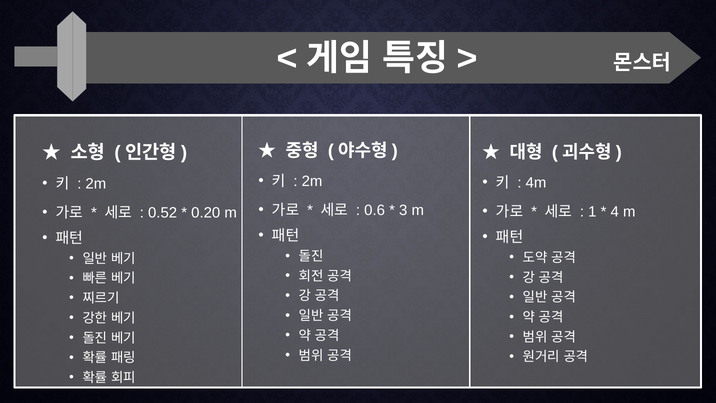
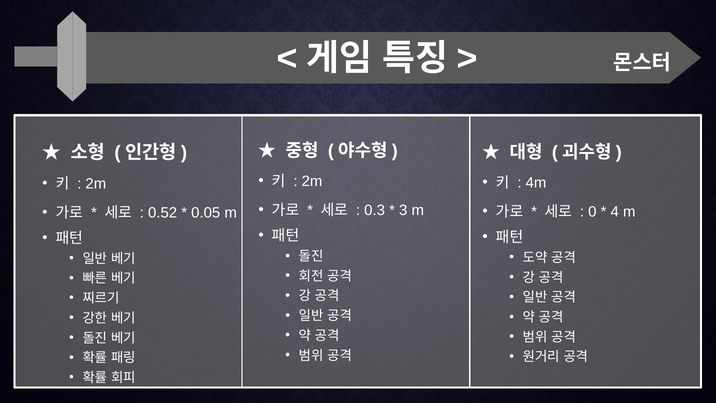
0.6: 0.6 -> 0.3
1: 1 -> 0
0.20: 0.20 -> 0.05
